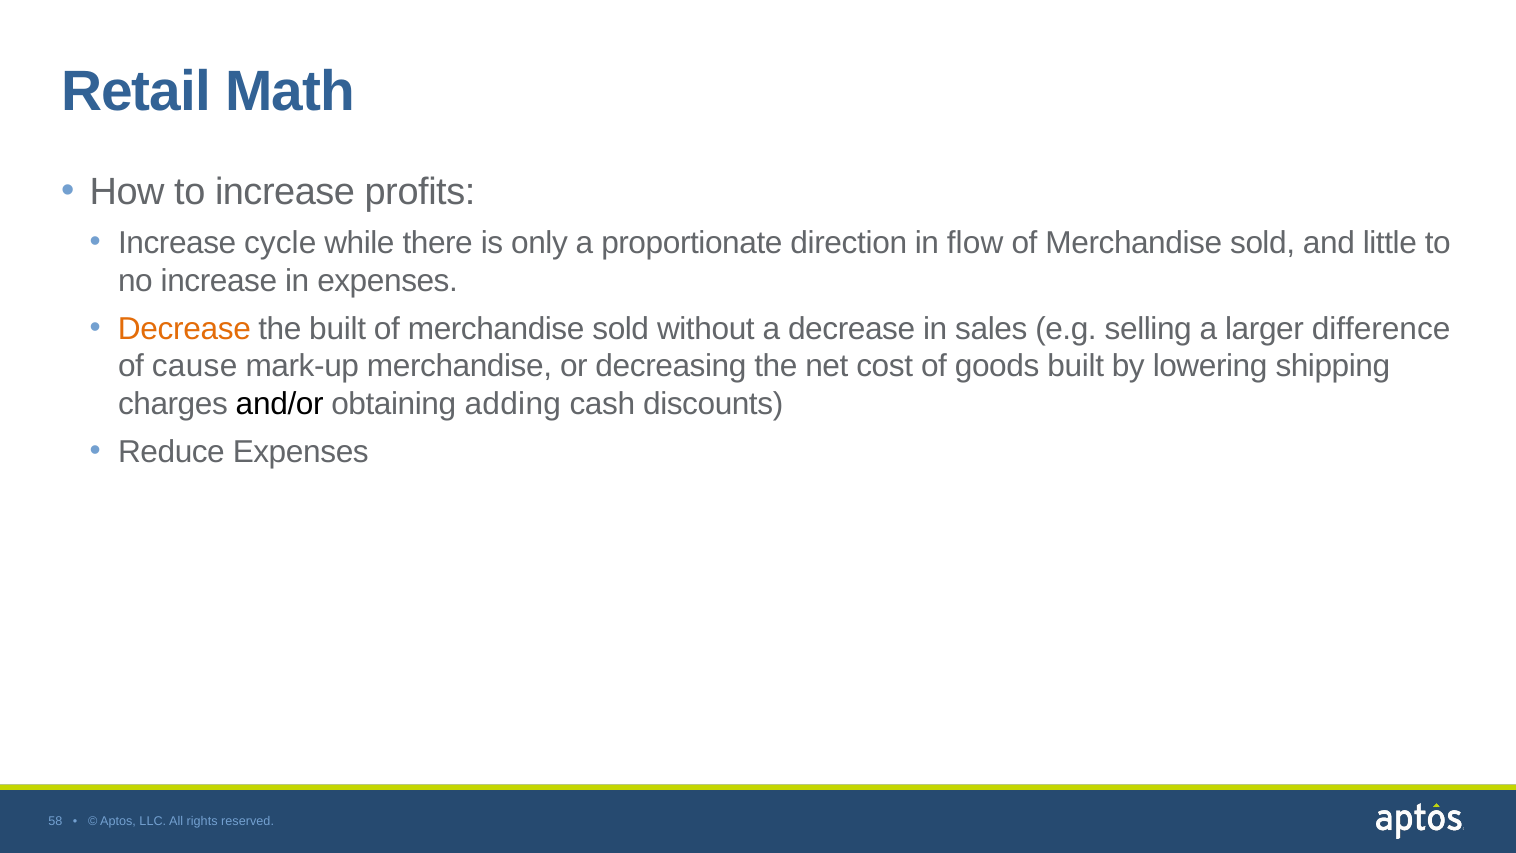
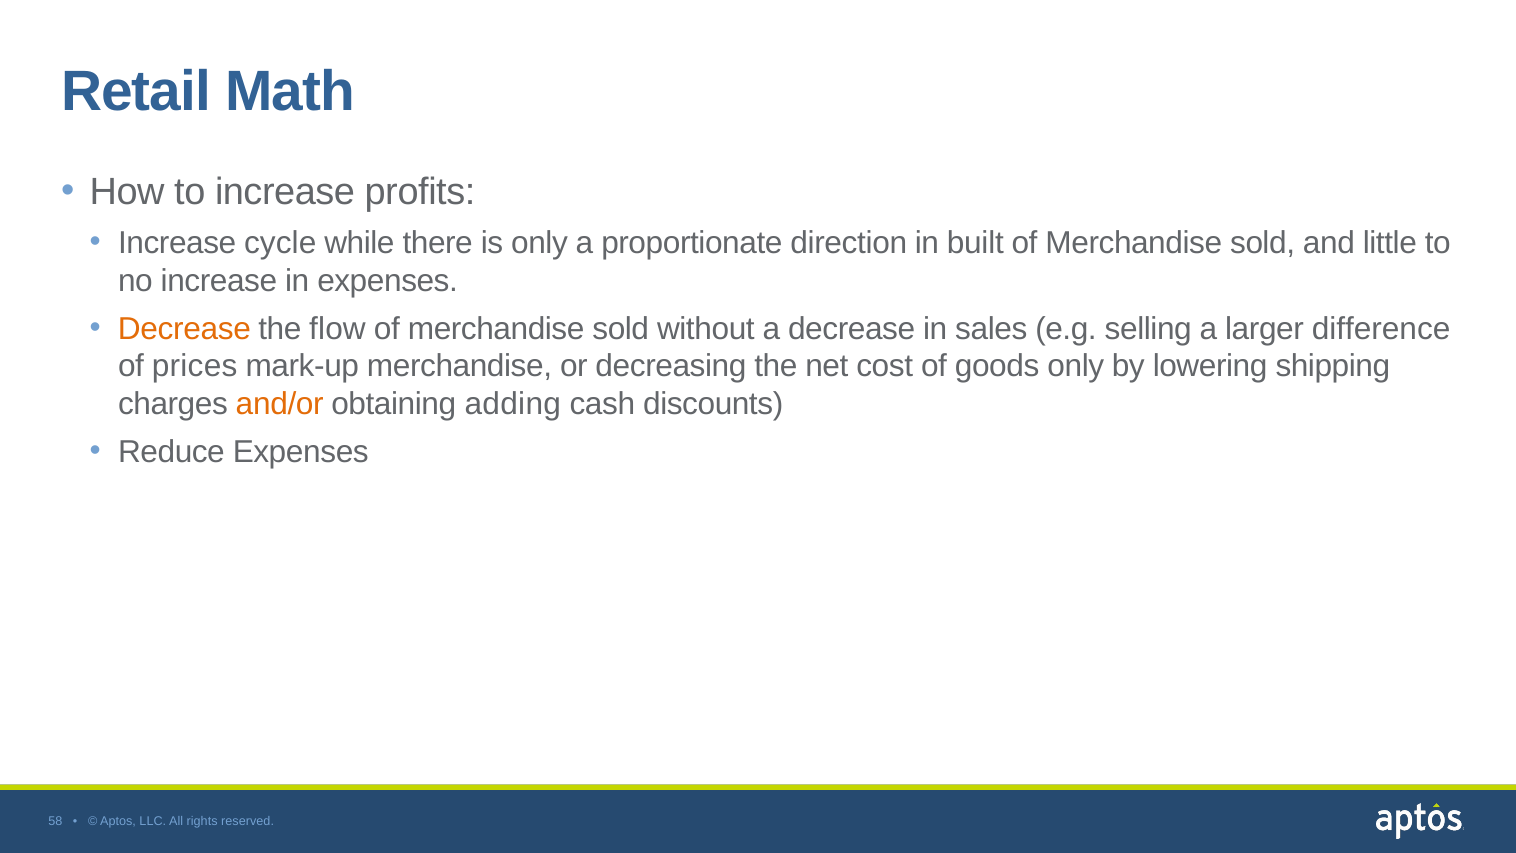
flow: flow -> built
the built: built -> flow
cause: cause -> prices
goods built: built -> only
and/or colour: black -> orange
